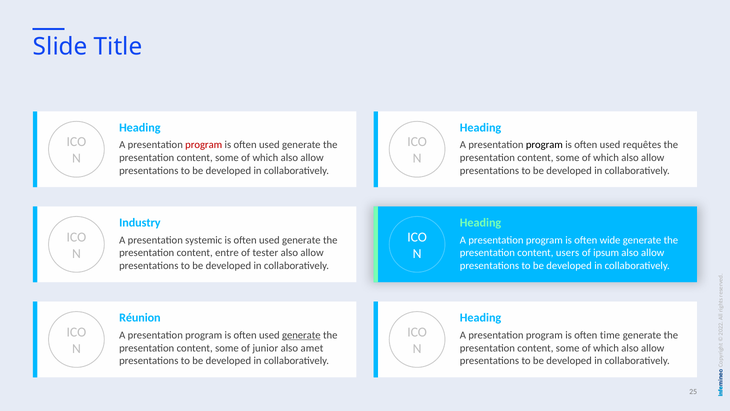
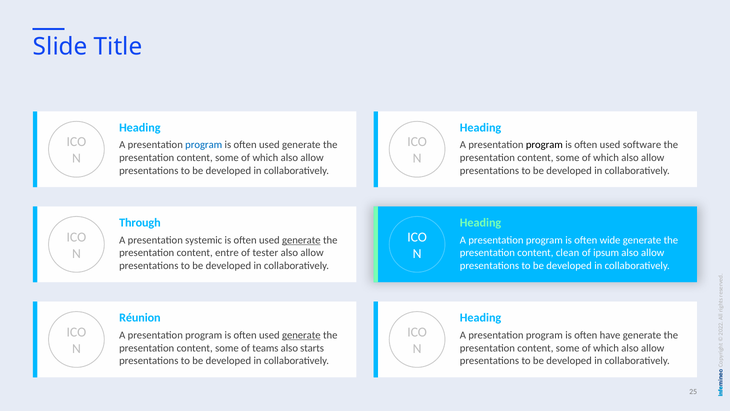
program at (204, 145) colour: red -> blue
requêtes: requêtes -> software
Industry: Industry -> Through
generate at (301, 240) underline: none -> present
users: users -> clean
time: time -> have
junior: junior -> teams
amet: amet -> starts
